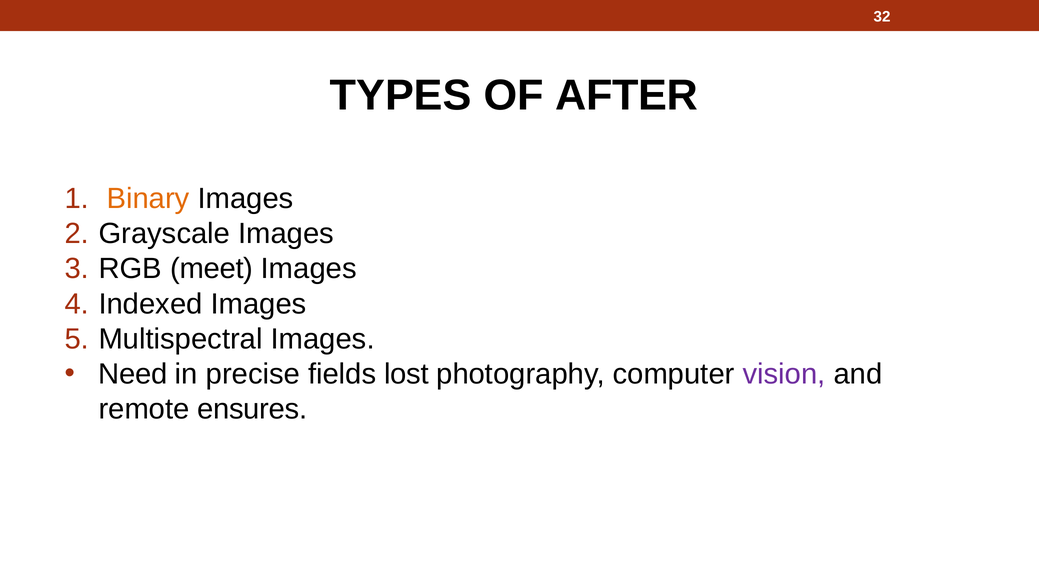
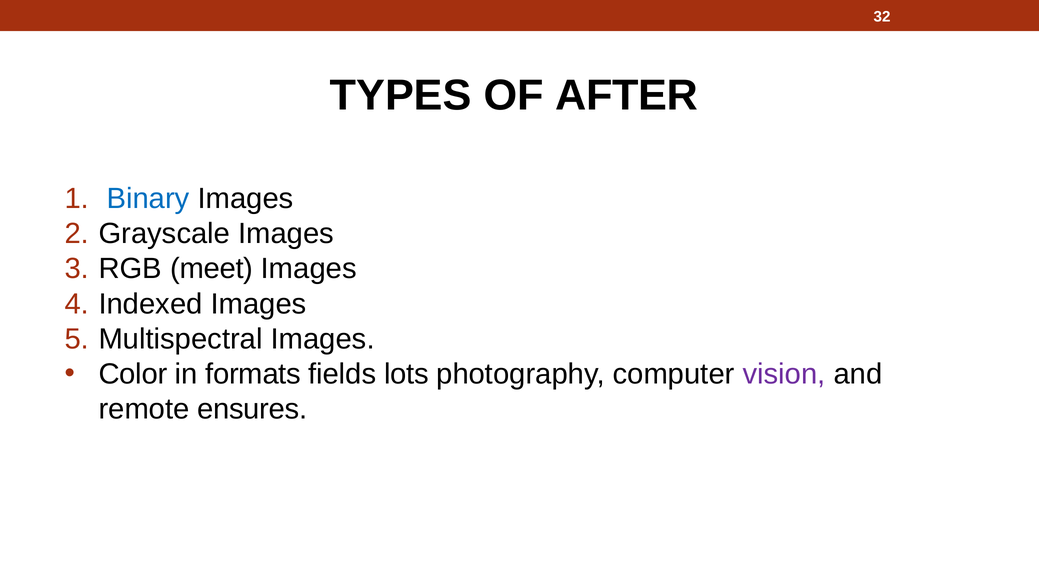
Binary colour: orange -> blue
Need: Need -> Color
precise: precise -> formats
lost: lost -> lots
